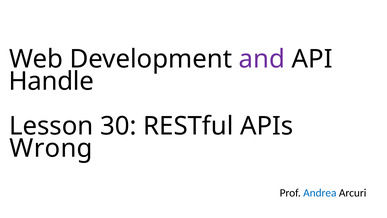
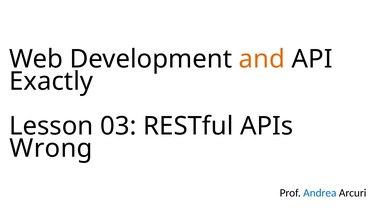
and colour: purple -> orange
Handle: Handle -> Exactly
30: 30 -> 03
